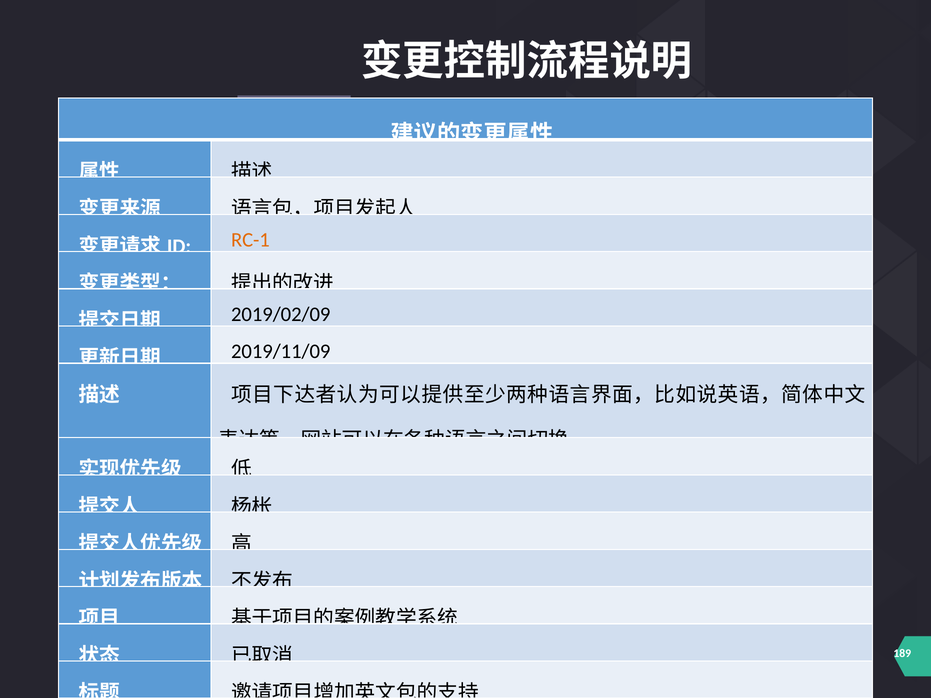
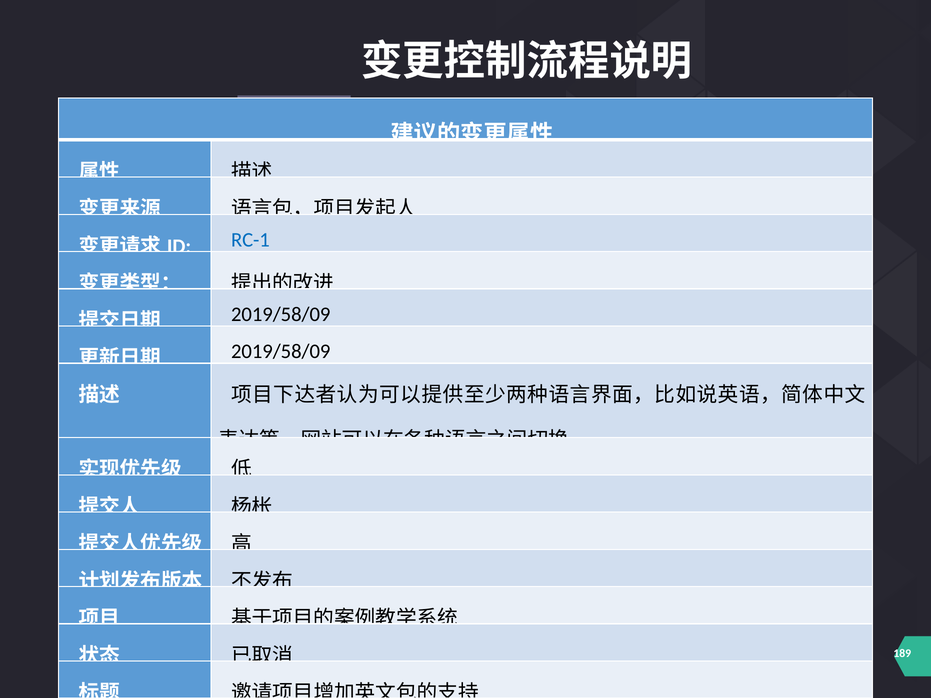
RC-1 colour: orange -> blue
2019/02/09 at (281, 314): 2019/02/09 -> 2019/58/09
2019/11/09 at (281, 352): 2019/11/09 -> 2019/58/09
